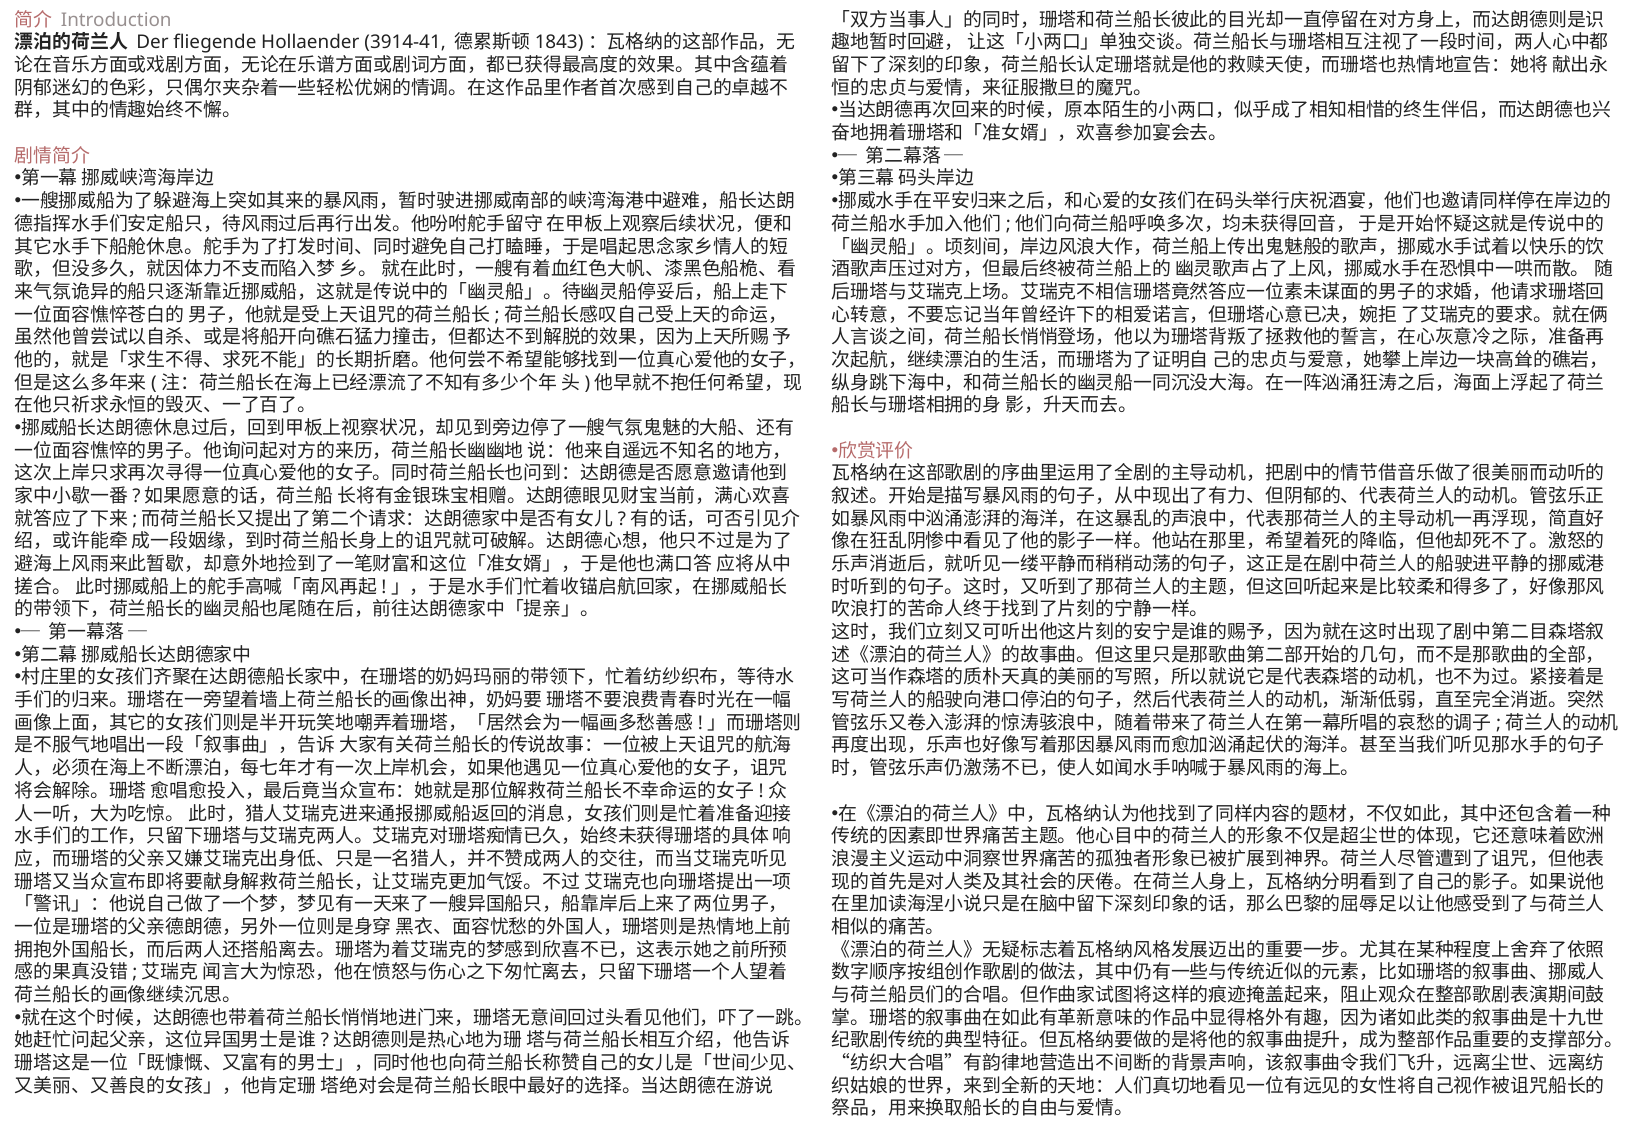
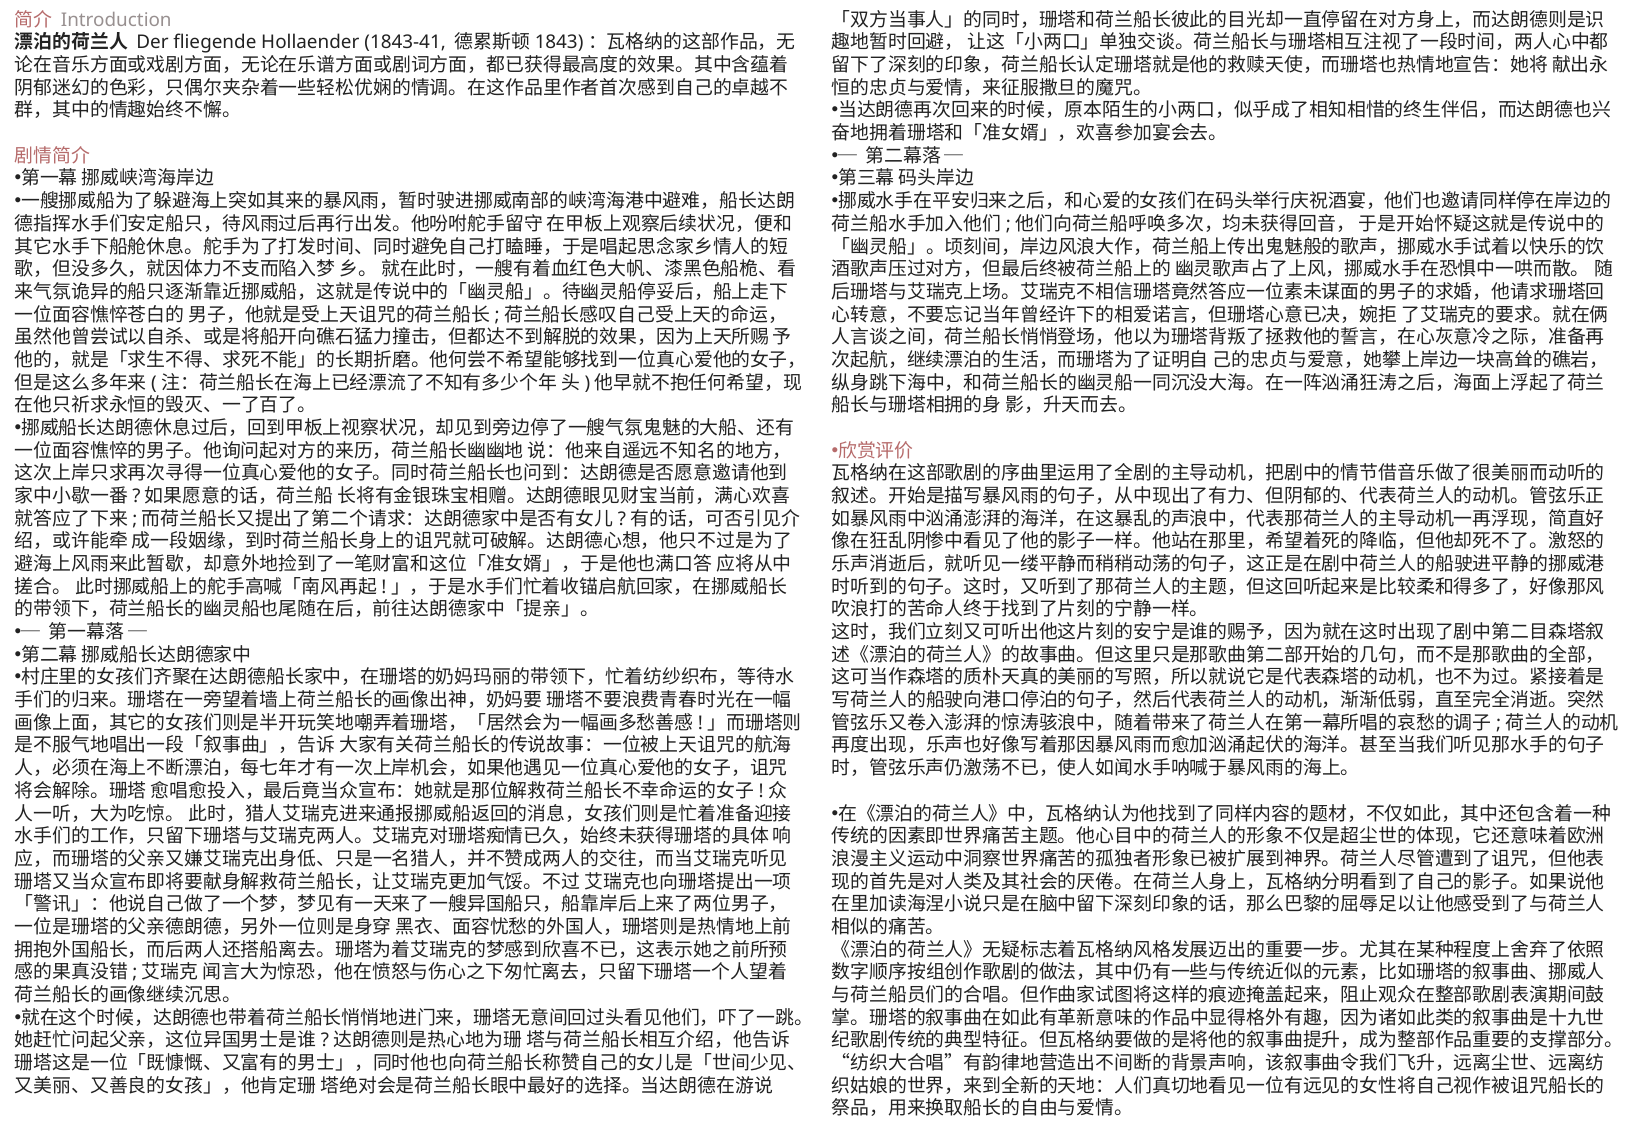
3914-41: 3914-41 -> 1843-41
